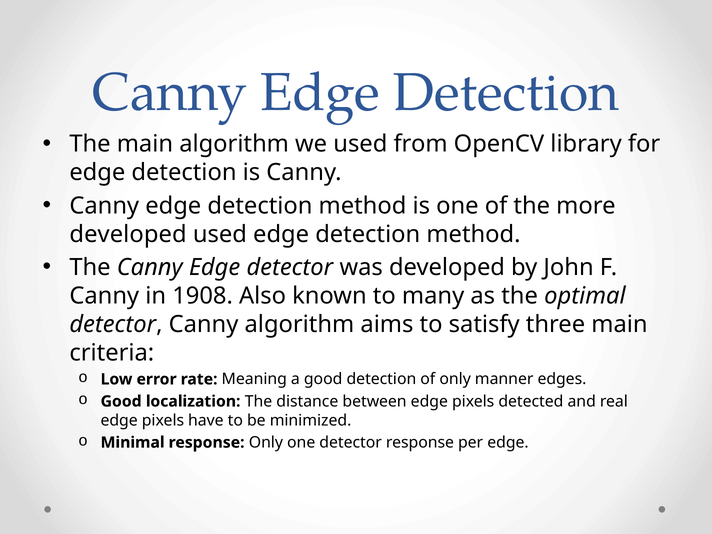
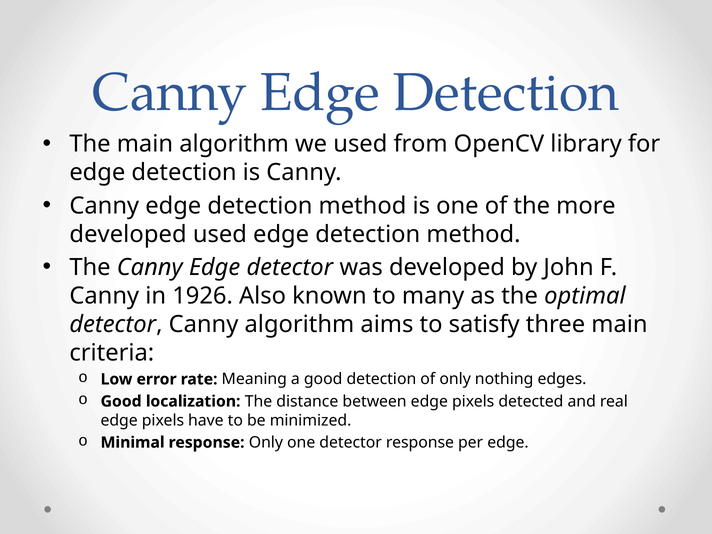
1908: 1908 -> 1926
manner: manner -> nothing
